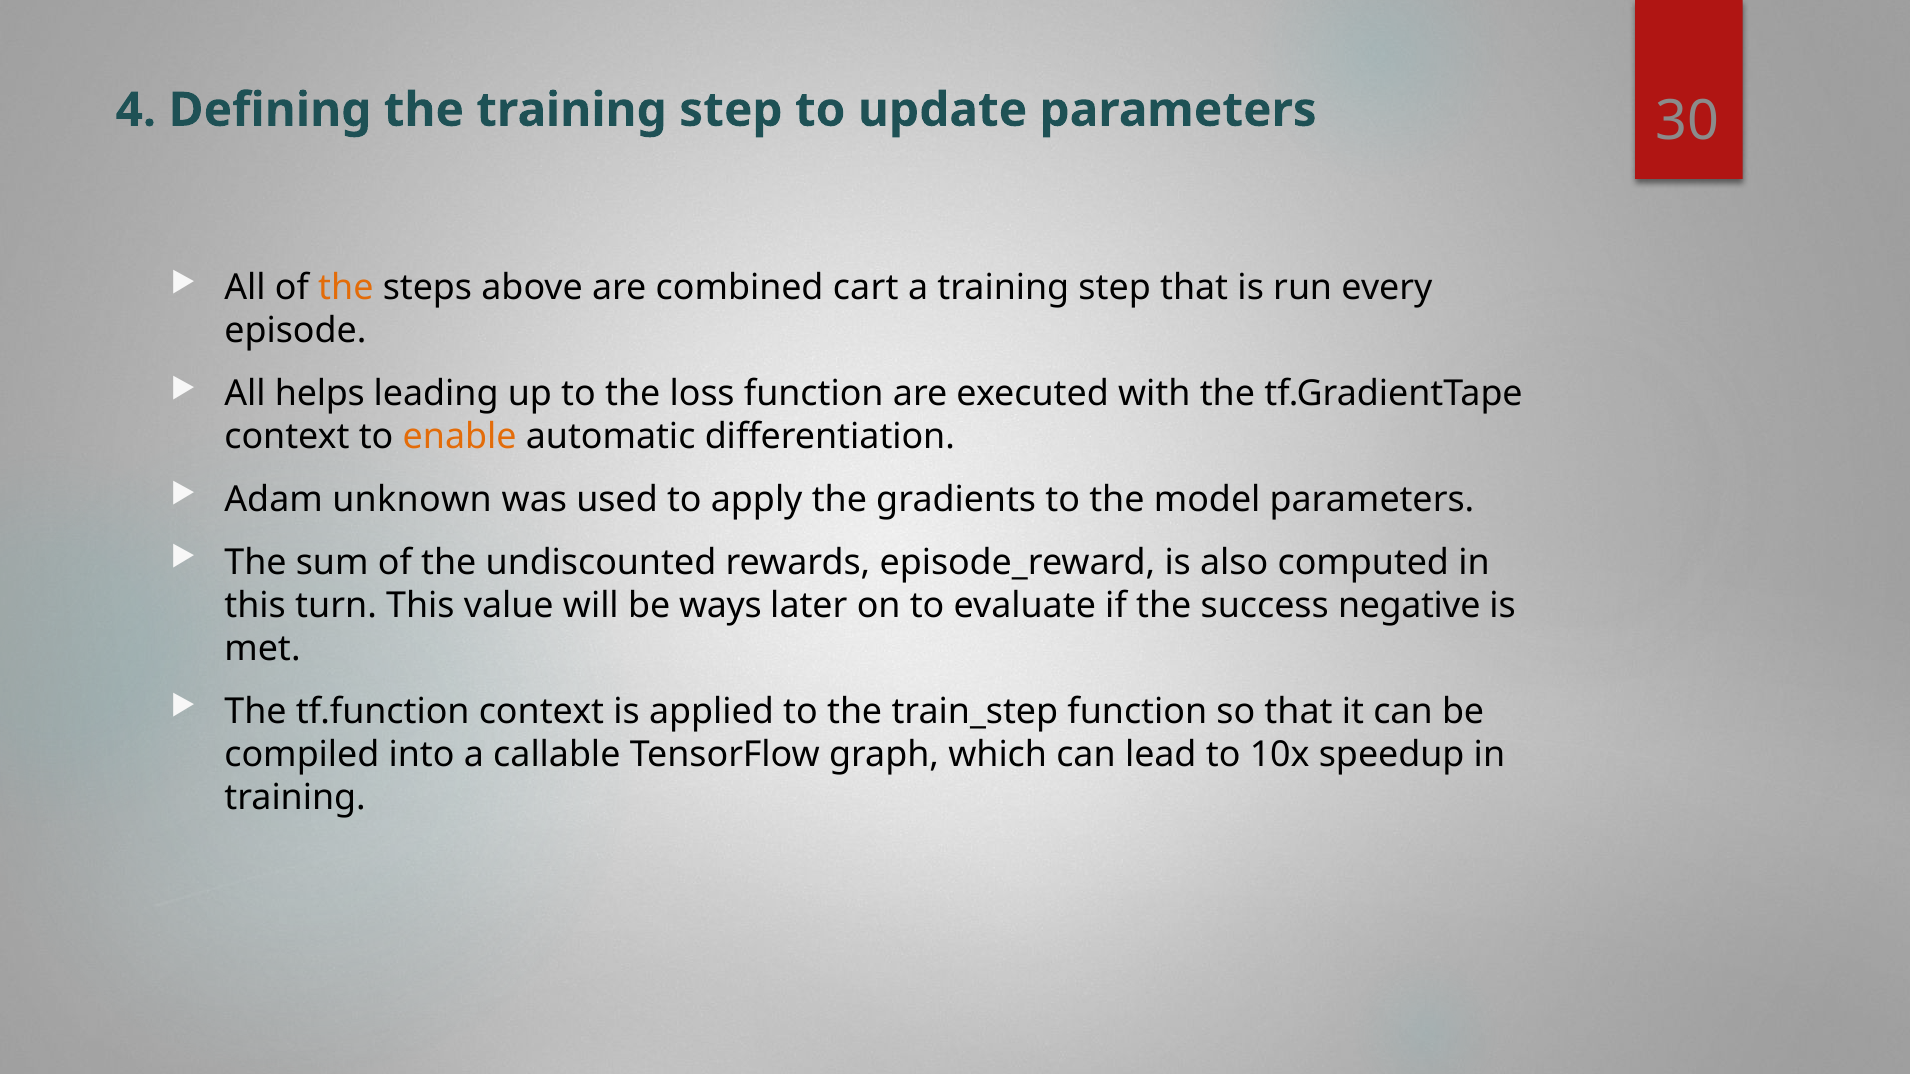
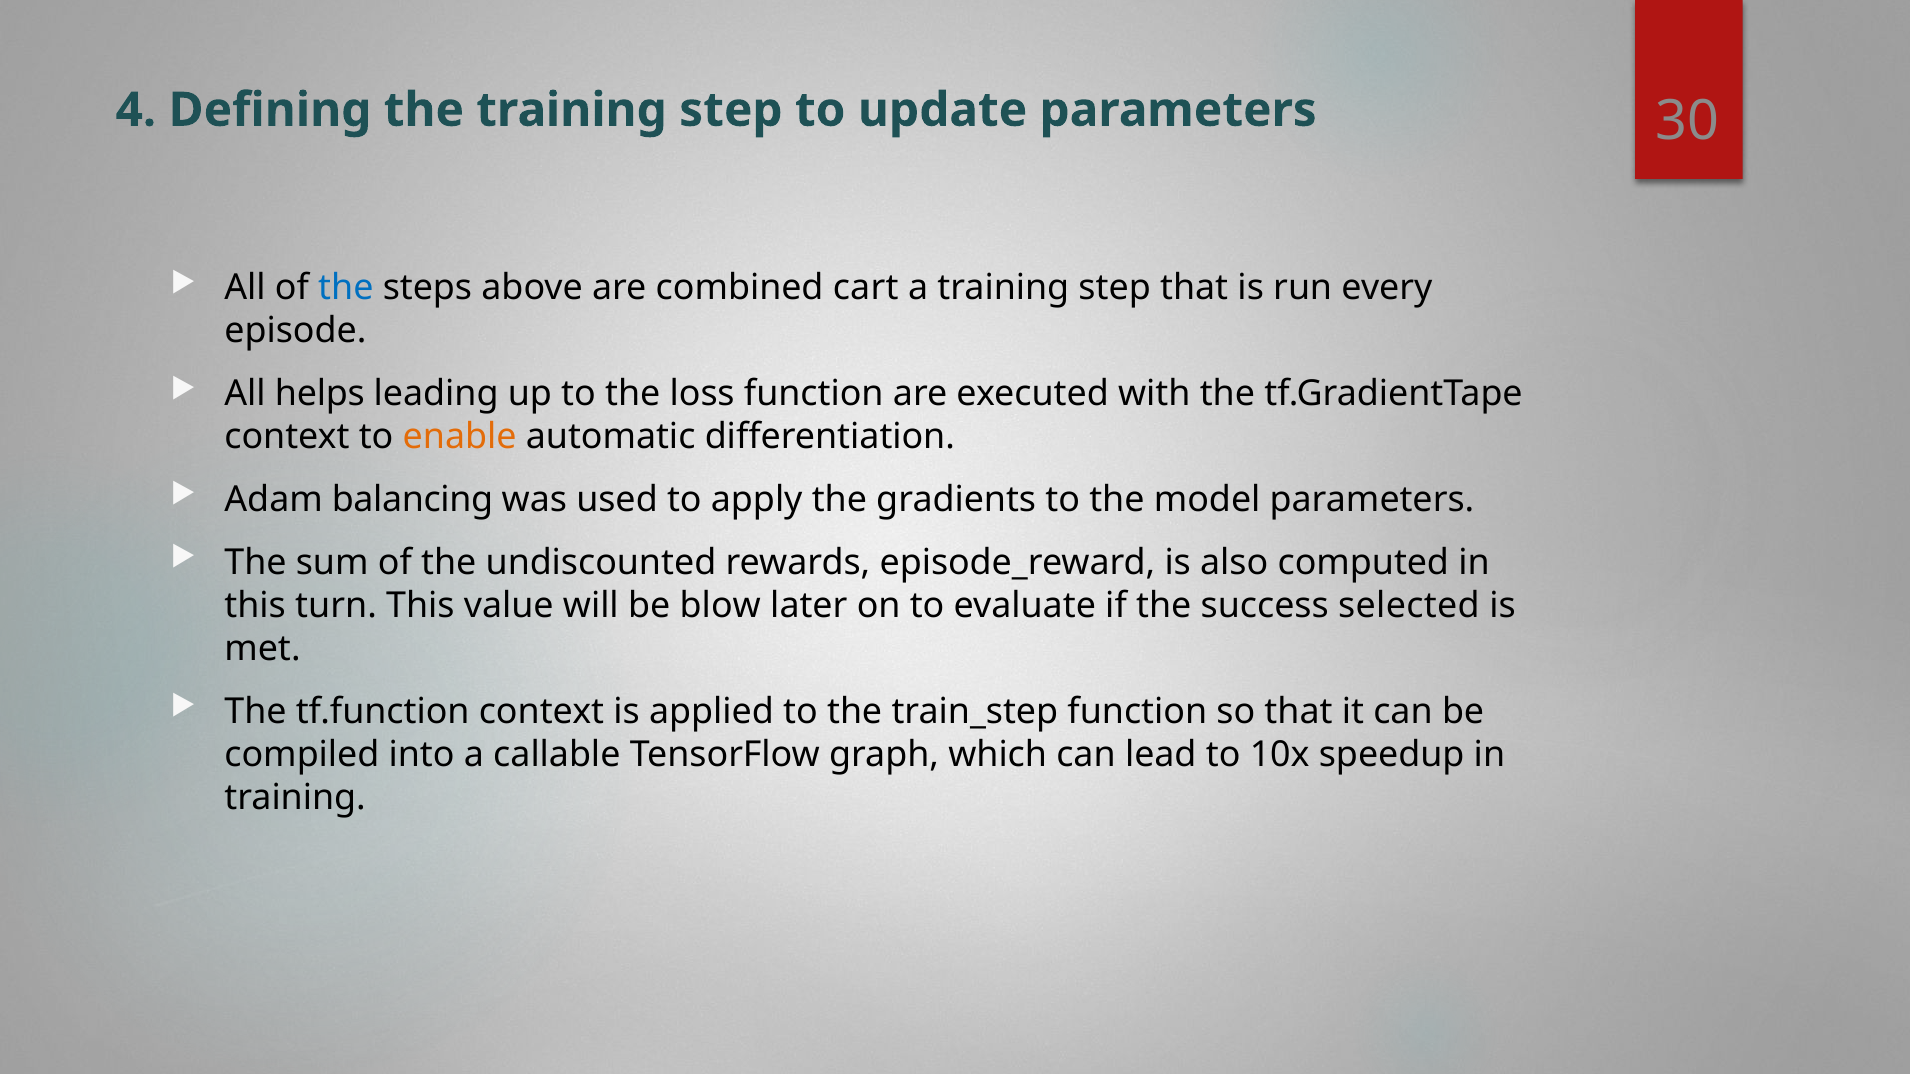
the at (346, 288) colour: orange -> blue
unknown: unknown -> balancing
ways: ways -> blow
negative: negative -> selected
